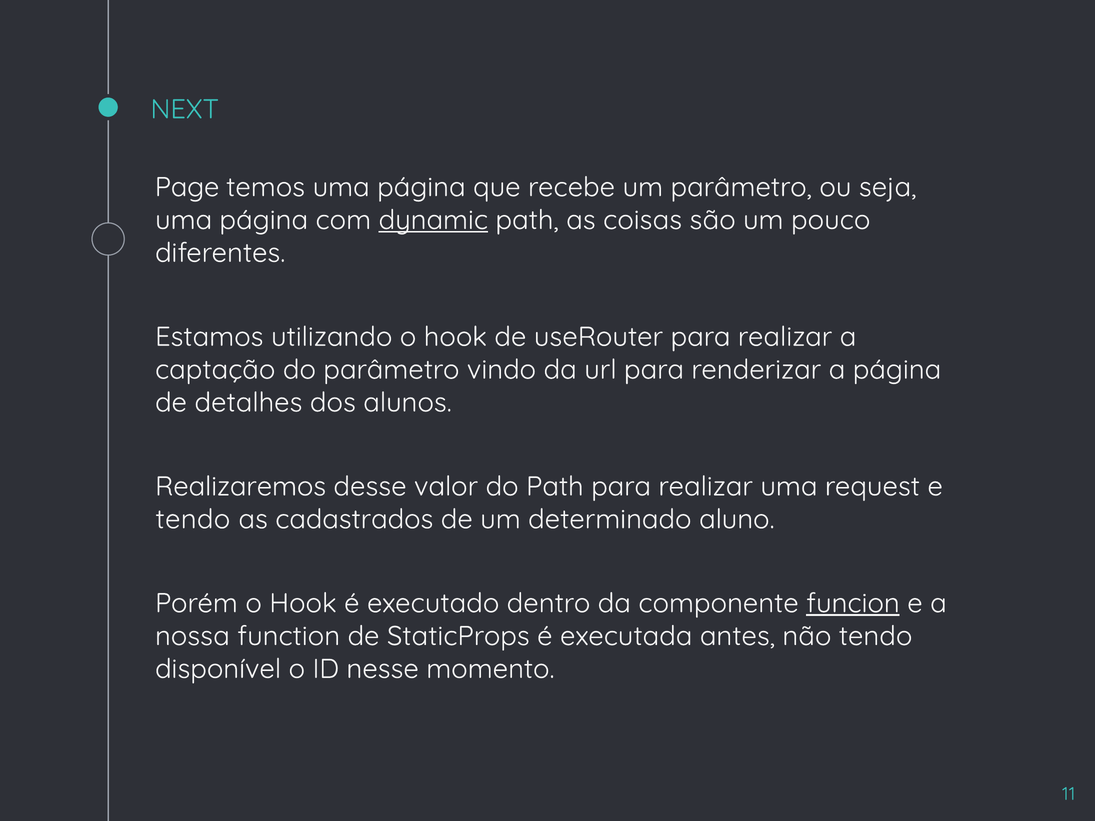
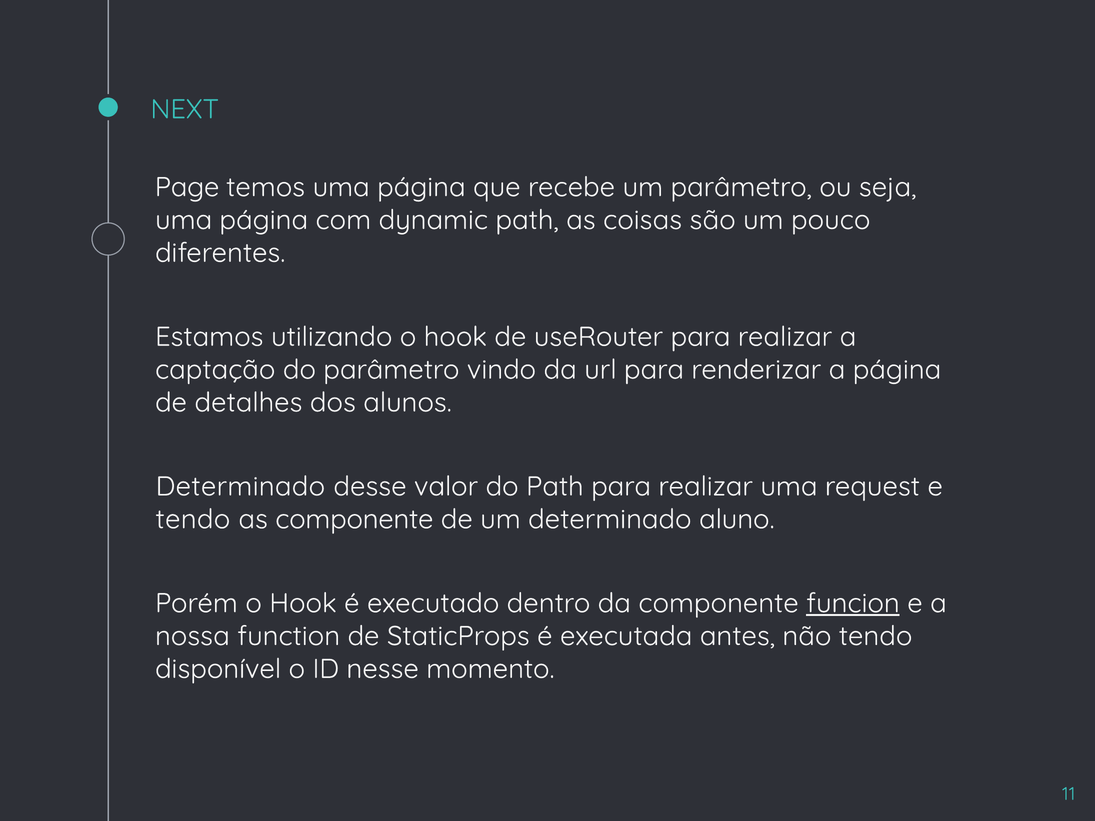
dynamic underline: present -> none
Realizaremos at (241, 487): Realizaremos -> Determinado
as cadastrados: cadastrados -> componente
